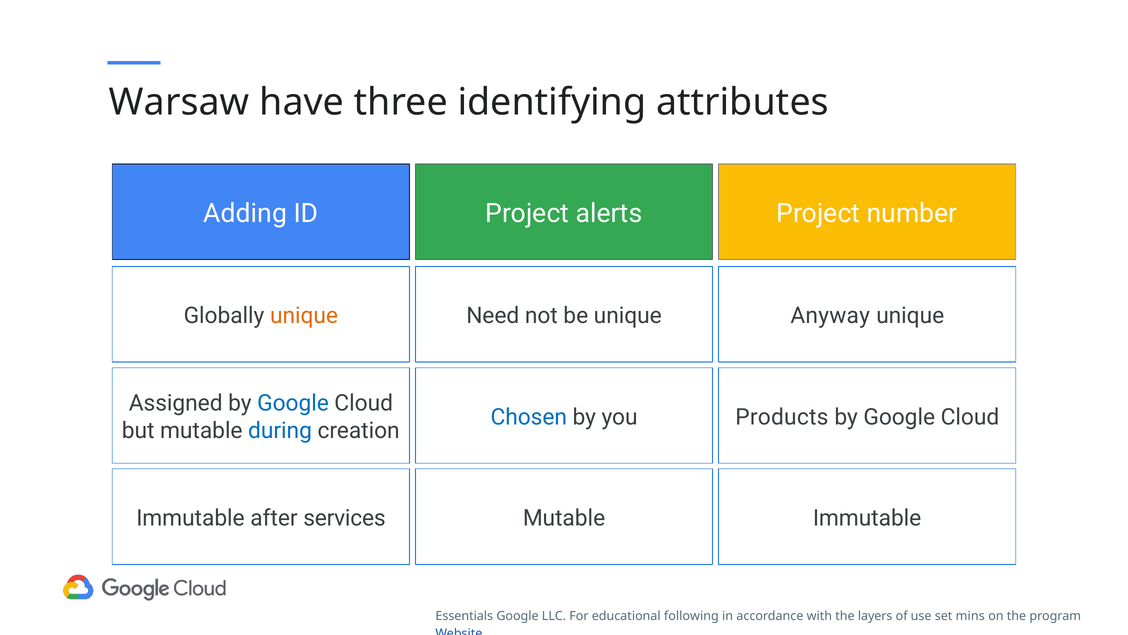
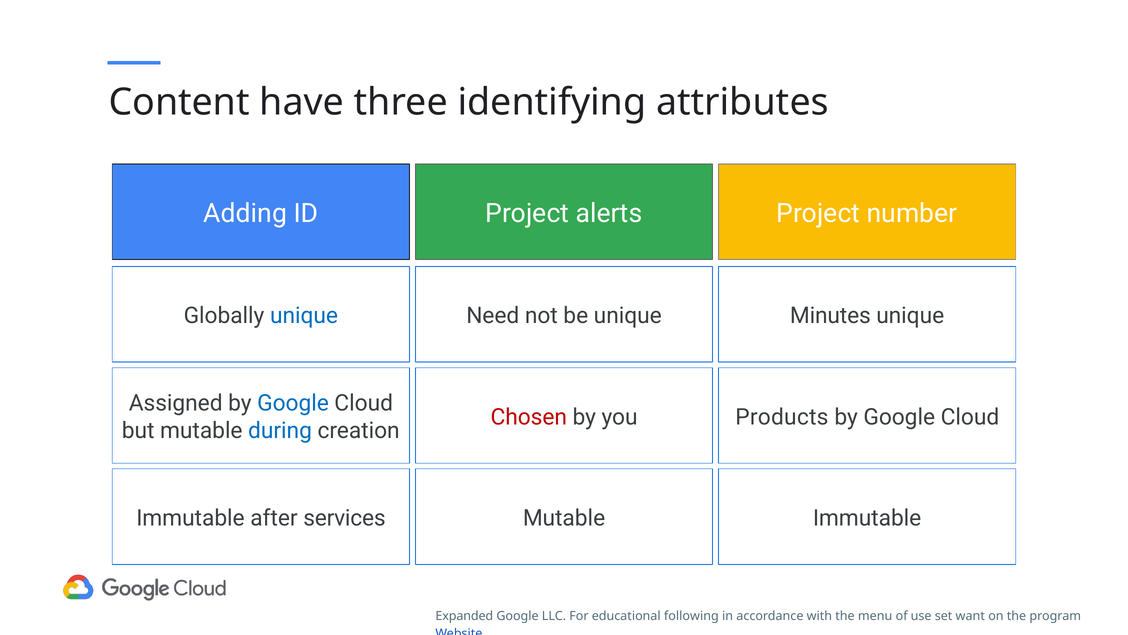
Warsaw: Warsaw -> Content
unique at (304, 316) colour: orange -> blue
Anyway: Anyway -> Minutes
Chosen colour: blue -> red
Essentials: Essentials -> Expanded
layers: layers -> menu
mins: mins -> want
